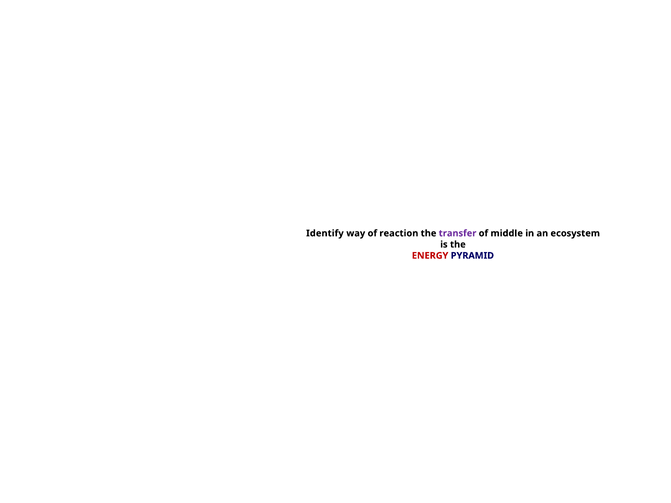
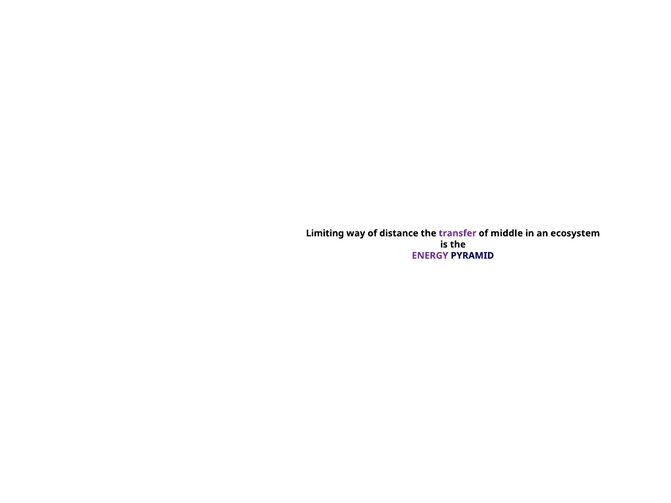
Identify: Identify -> Limiting
reaction: reaction -> distance
ENERGY colour: red -> purple
